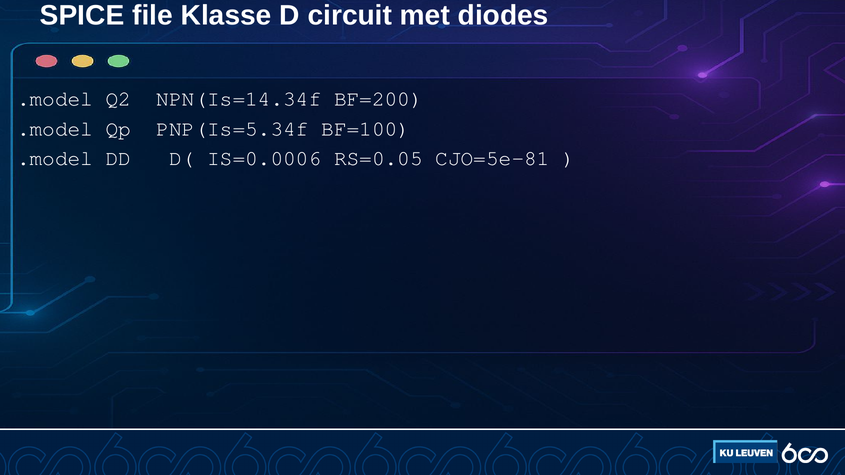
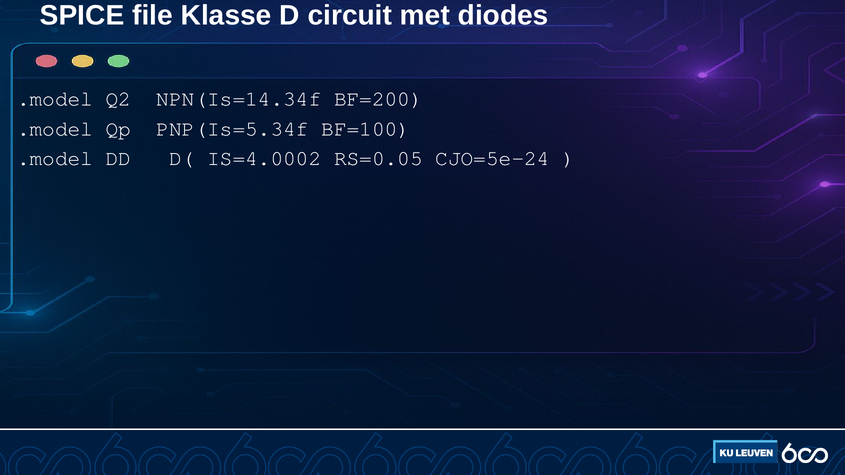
IS=0.0006: IS=0.0006 -> IS=4.0002
CJO=5e-81: CJO=5e-81 -> CJO=5e-24
